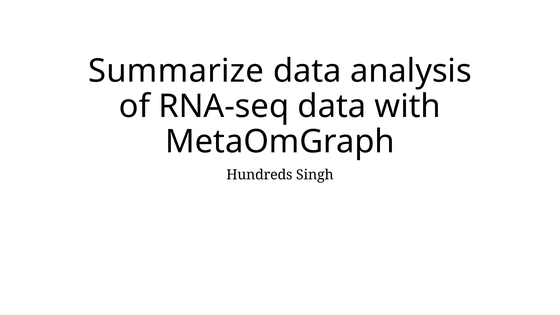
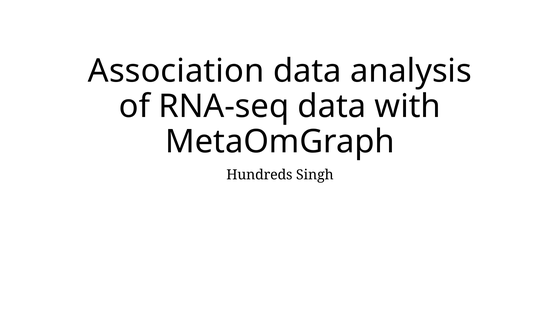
Summarize: Summarize -> Association
